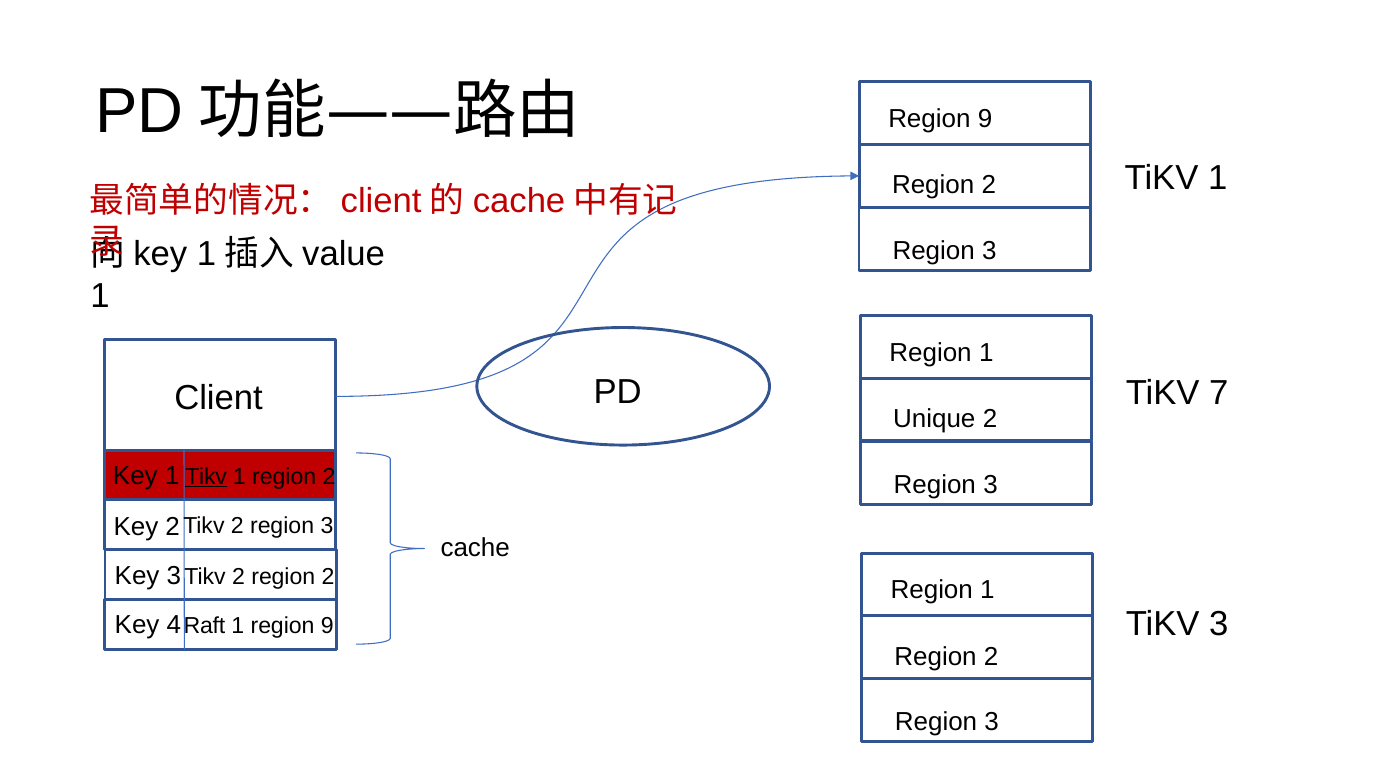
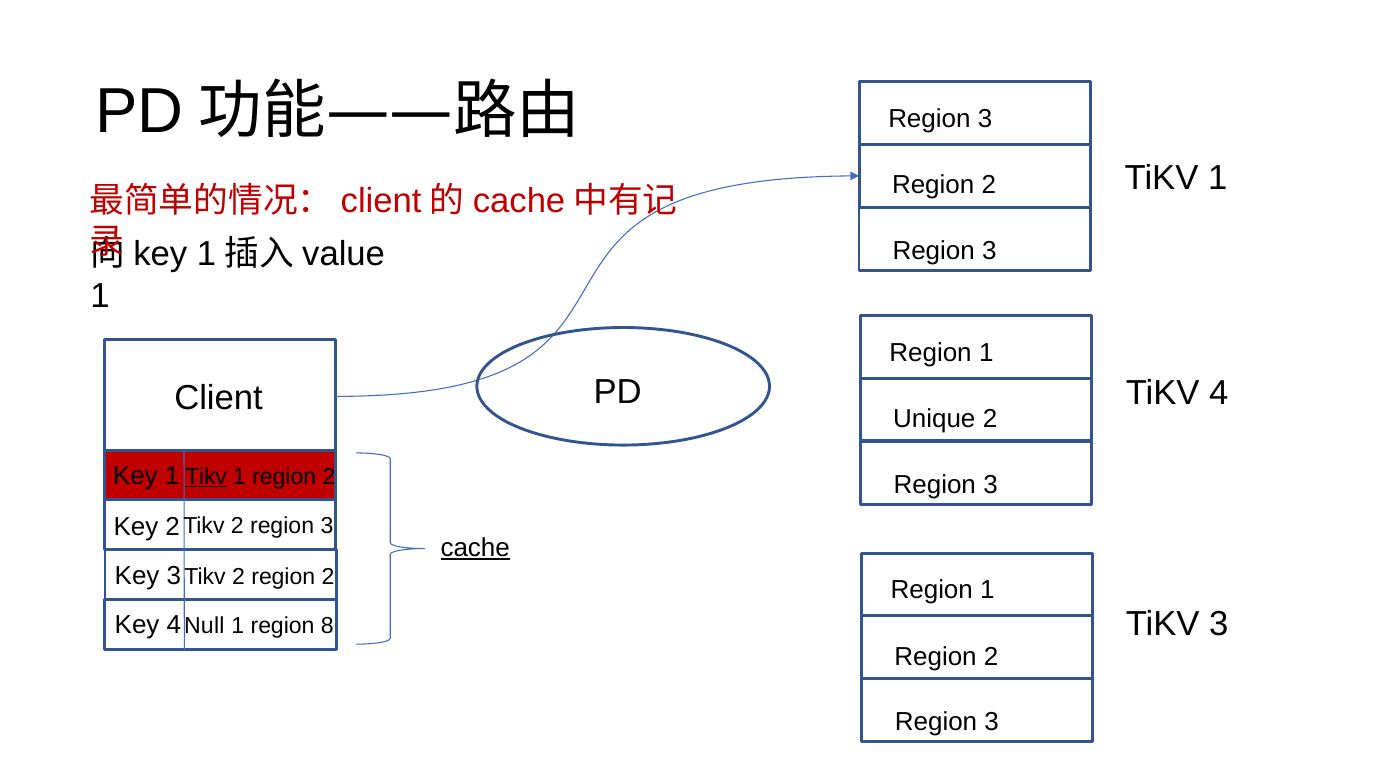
9 at (985, 119): 9 -> 3
TiKV 7: 7 -> 4
cache underline: none -> present
Raft: Raft -> Null
1 region 9: 9 -> 8
